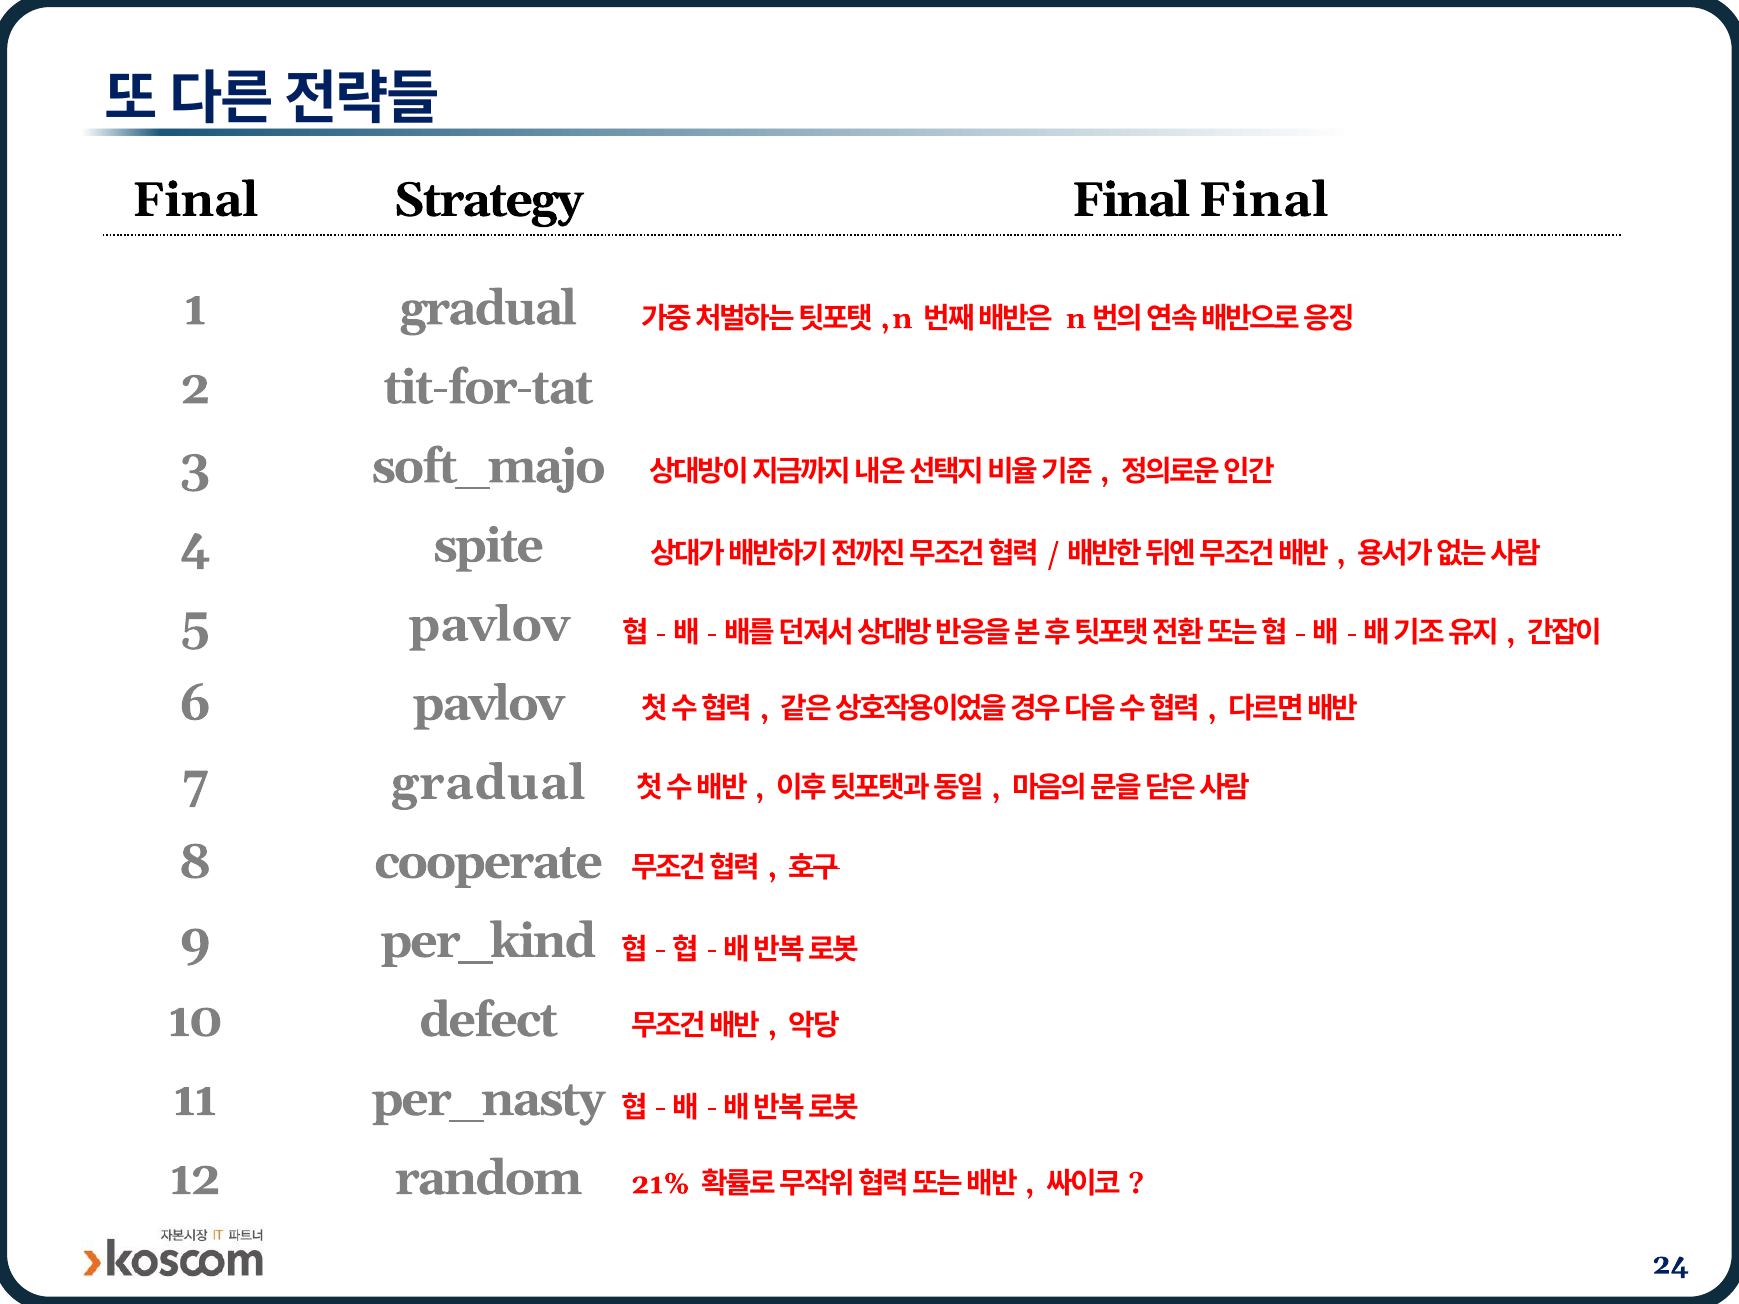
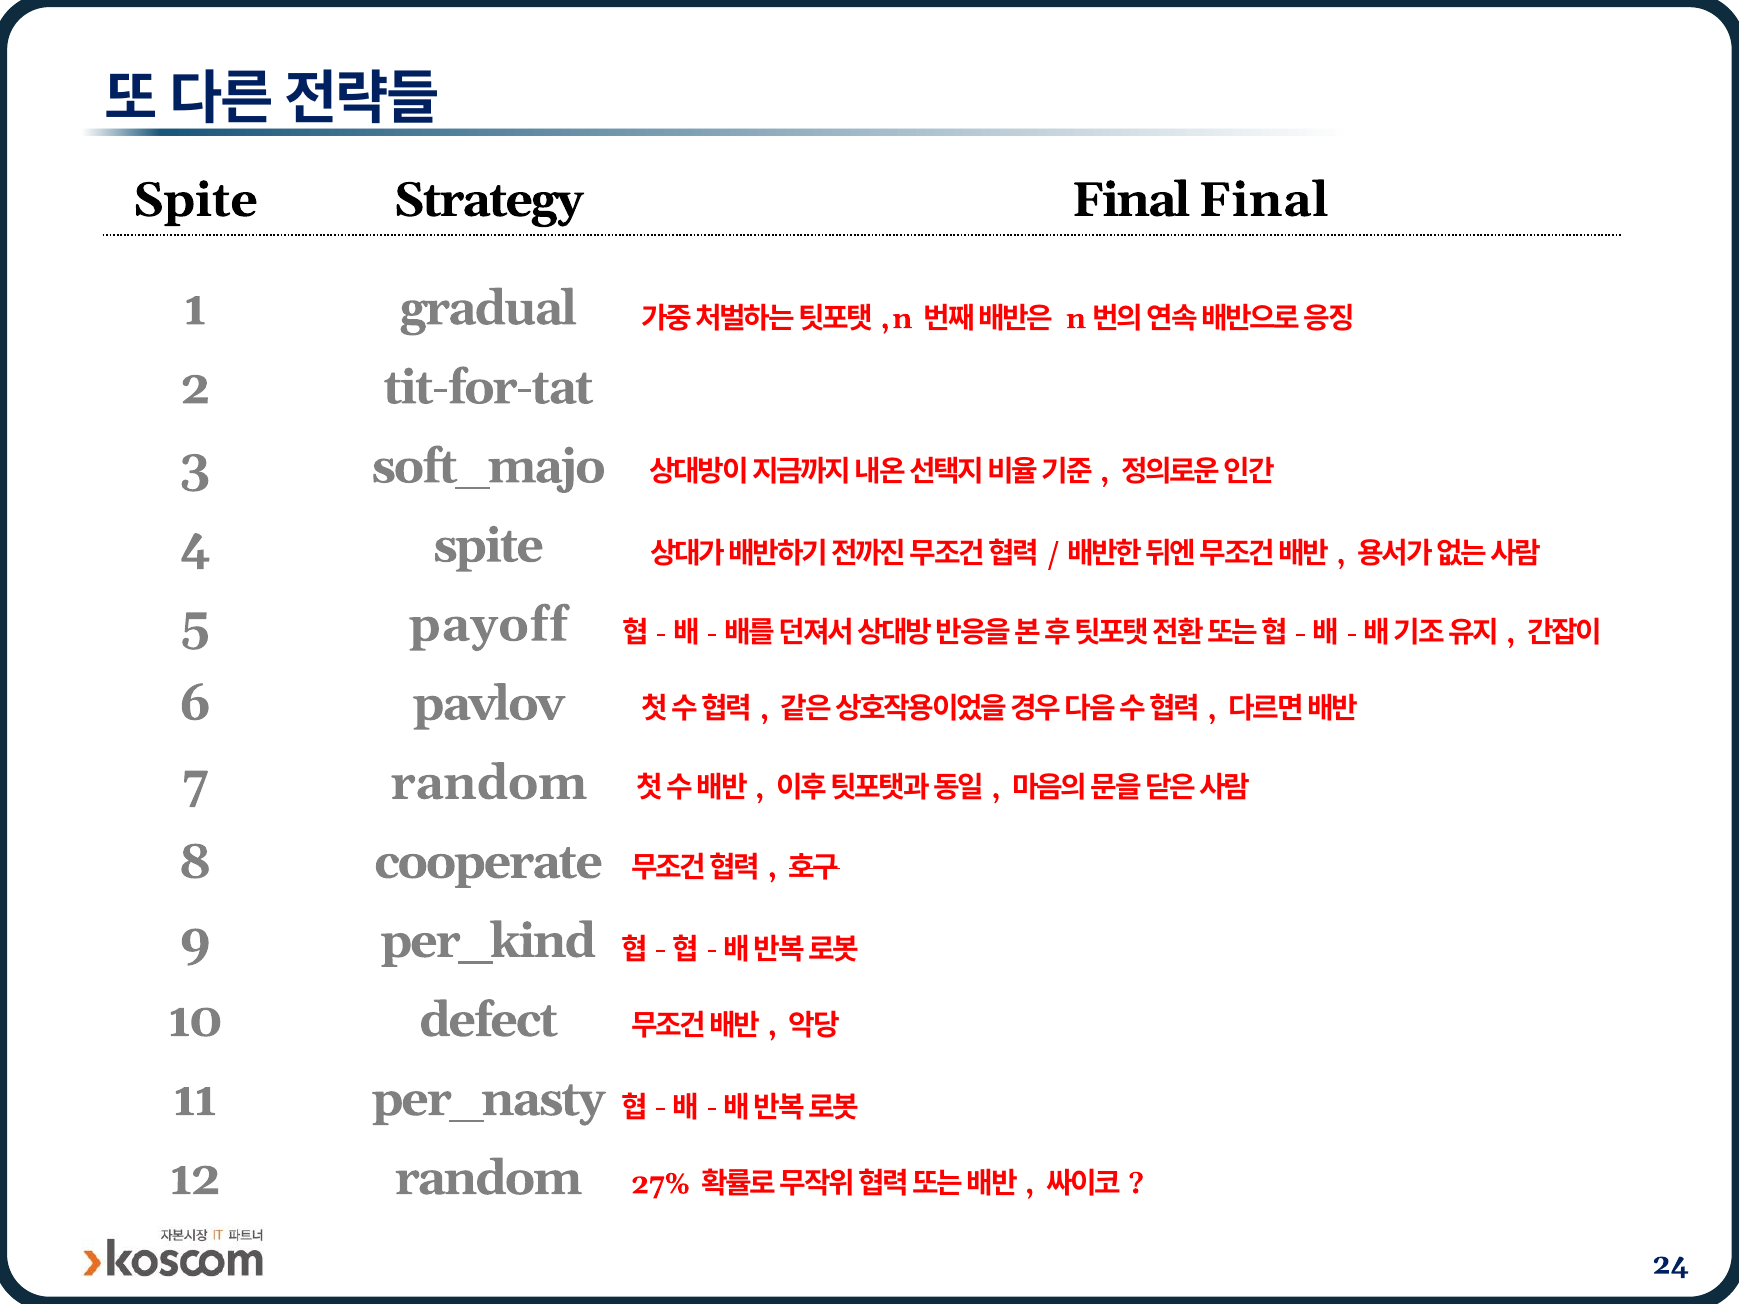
Final at (195, 200): Final -> Spite
pavlov at (489, 625): pavlov -> payoff
gradual at (488, 783): gradual -> random
21%: 21% -> 27%
